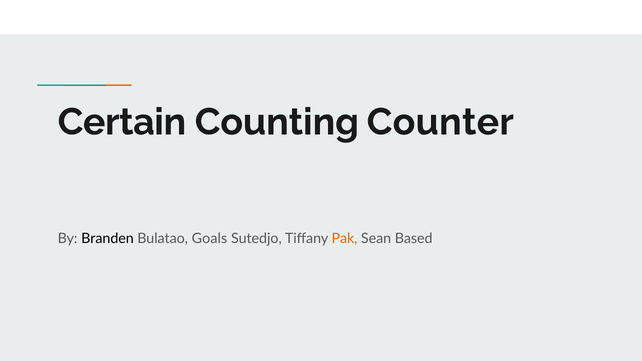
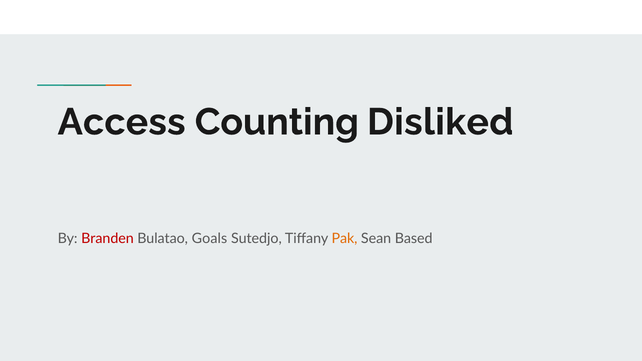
Certain: Certain -> Access
Counter: Counter -> Disliked
Branden colour: black -> red
